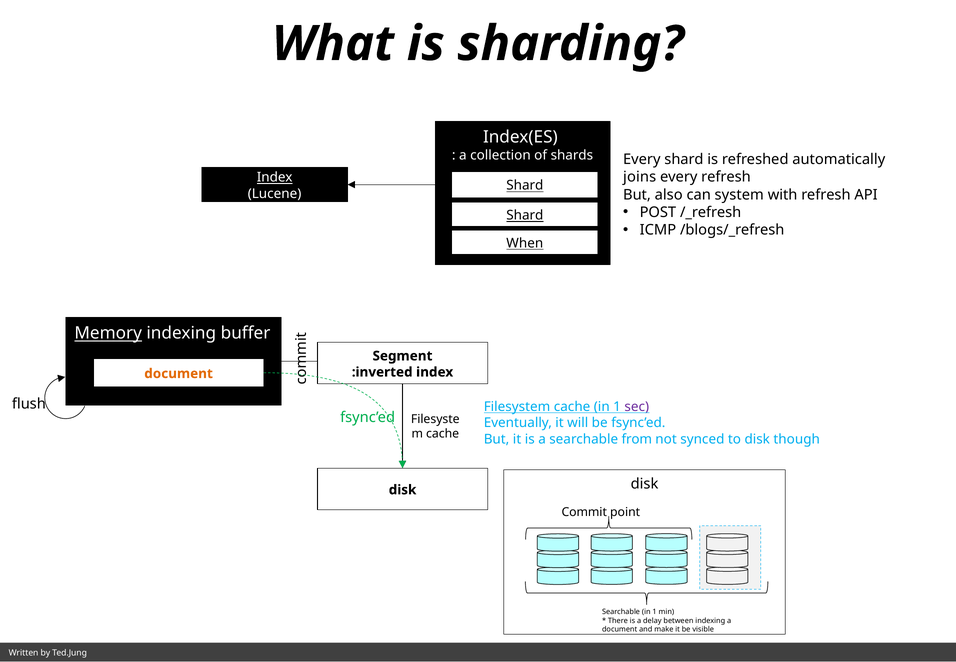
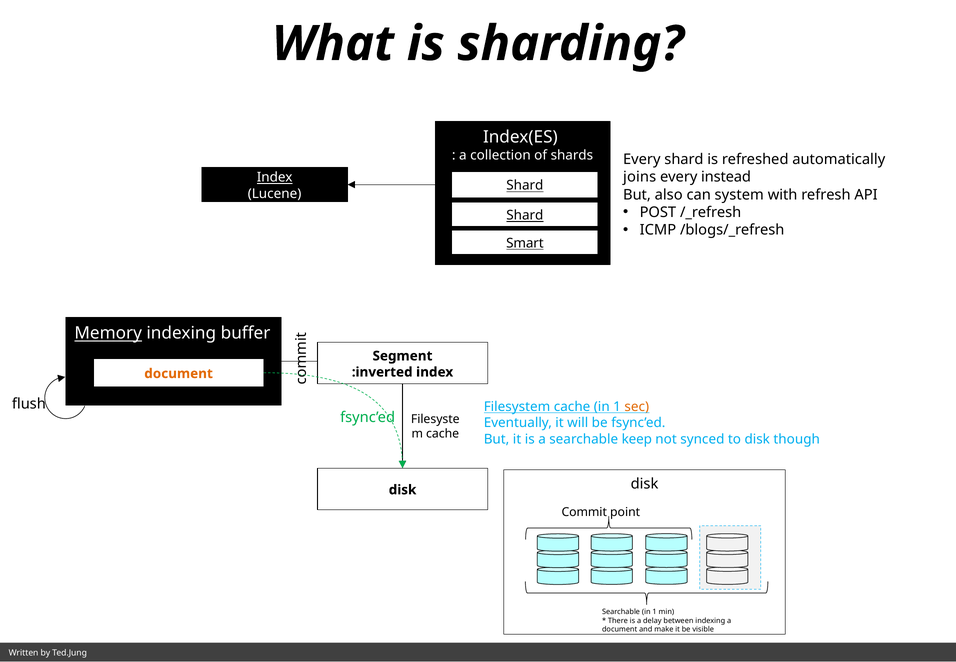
every refresh: refresh -> instead
When: When -> Smart
sec colour: purple -> orange
from: from -> keep
